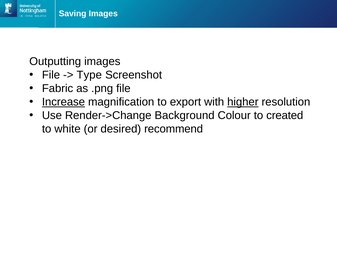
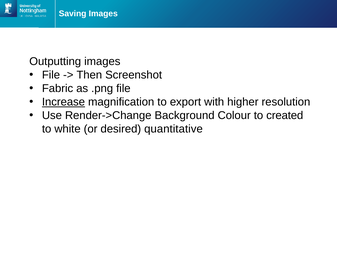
Type: Type -> Then
higher underline: present -> none
recommend: recommend -> quantitative
